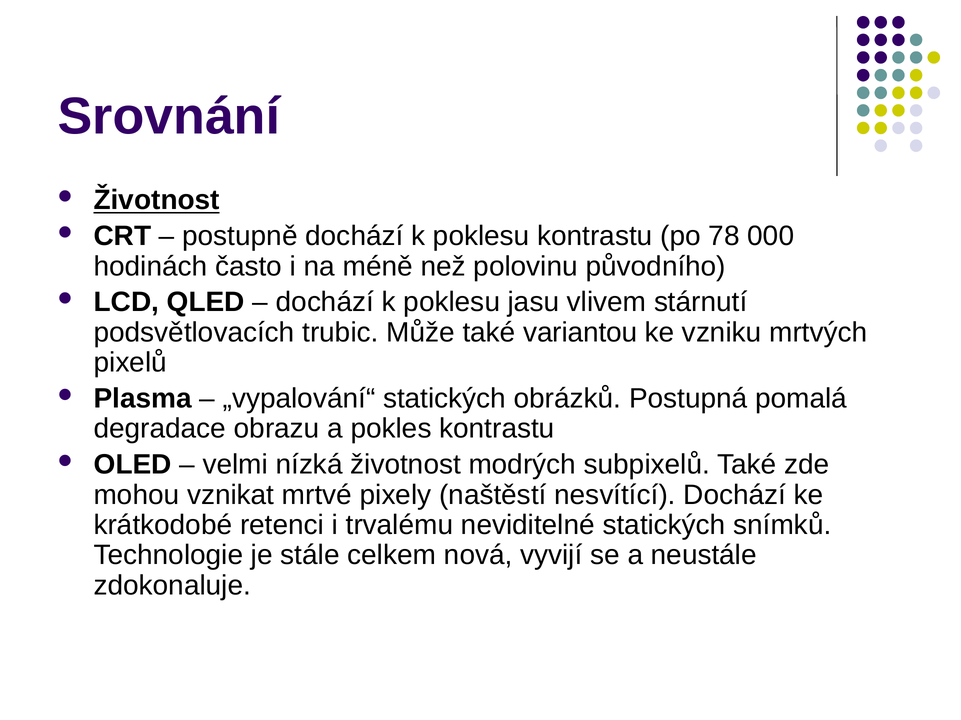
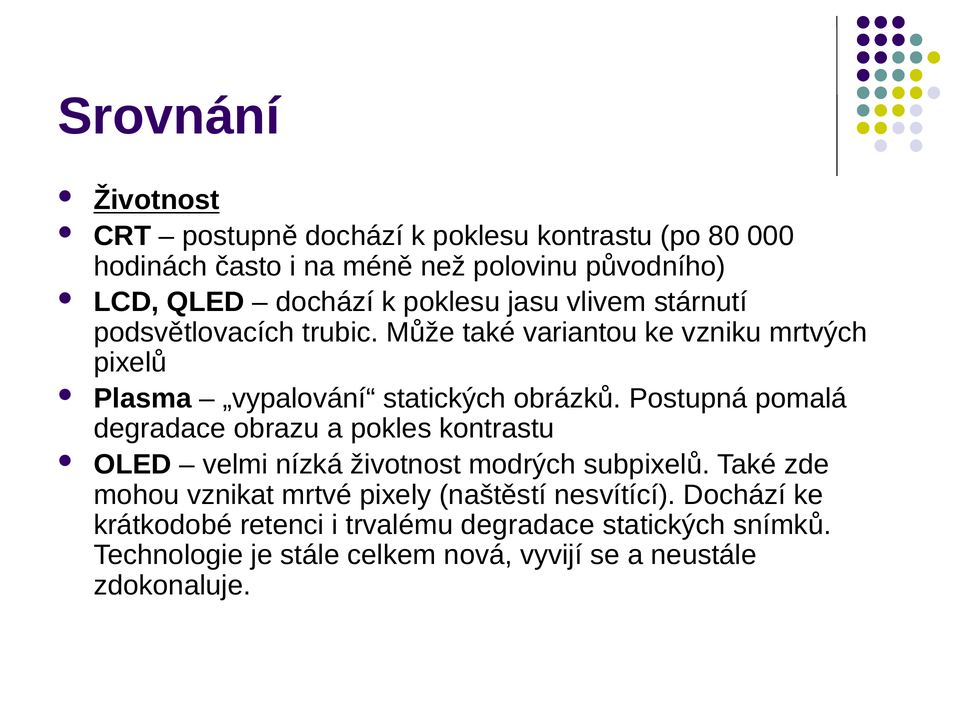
78: 78 -> 80
trvalému neviditelné: neviditelné -> degradace
